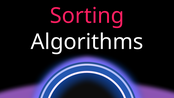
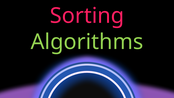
Algorithms colour: white -> light green
